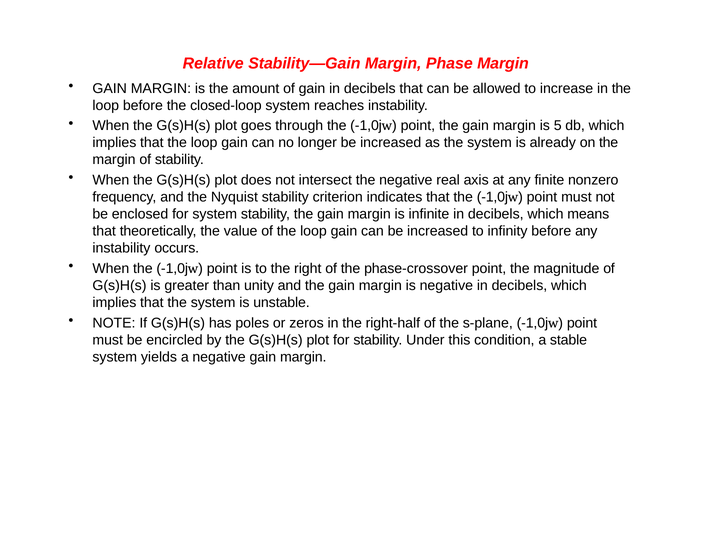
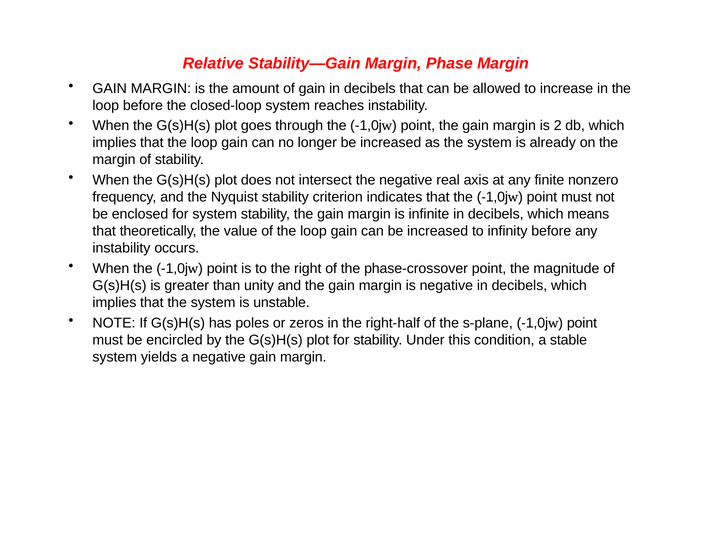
5: 5 -> 2
